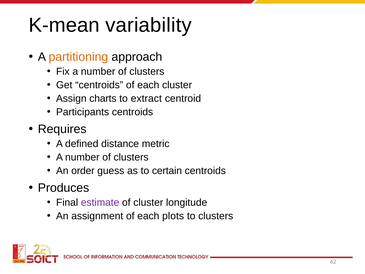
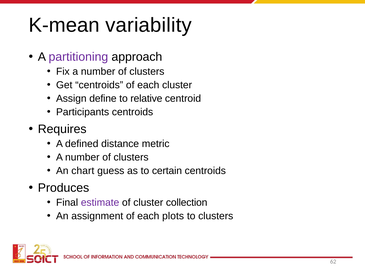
partitioning colour: orange -> purple
charts: charts -> define
extract: extract -> relative
order: order -> chart
longitude: longitude -> collection
